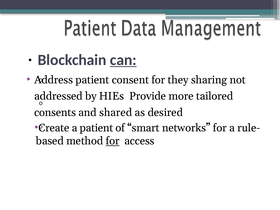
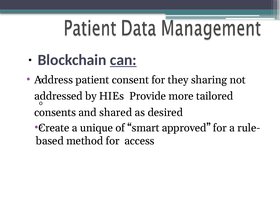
a patient: patient -> unique
networks: networks -> approved
for at (113, 141) underline: present -> none
